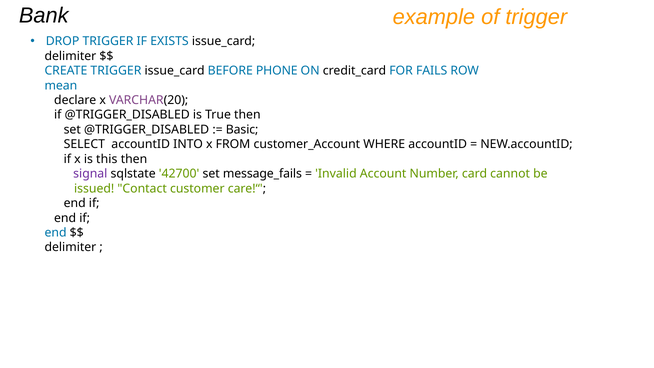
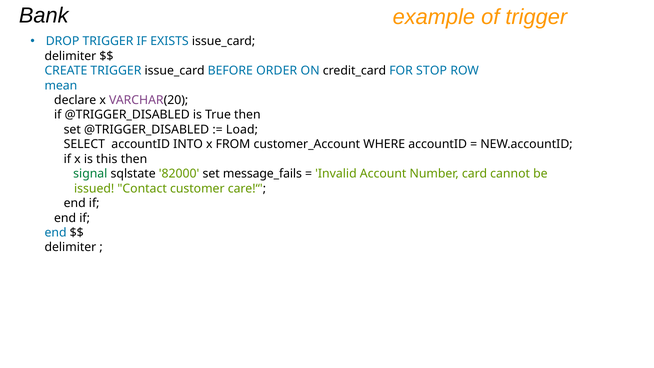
PHONE: PHONE -> ORDER
FAILS: FAILS -> STOP
Basic: Basic -> Load
signal colour: purple -> green
42700: 42700 -> 82000
